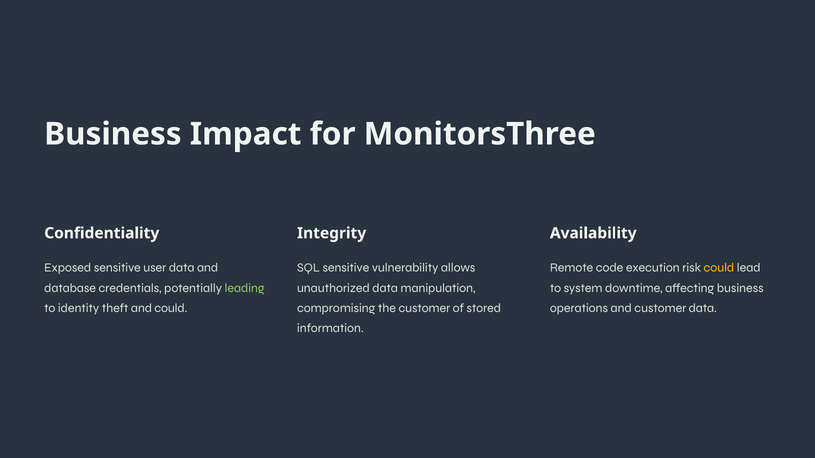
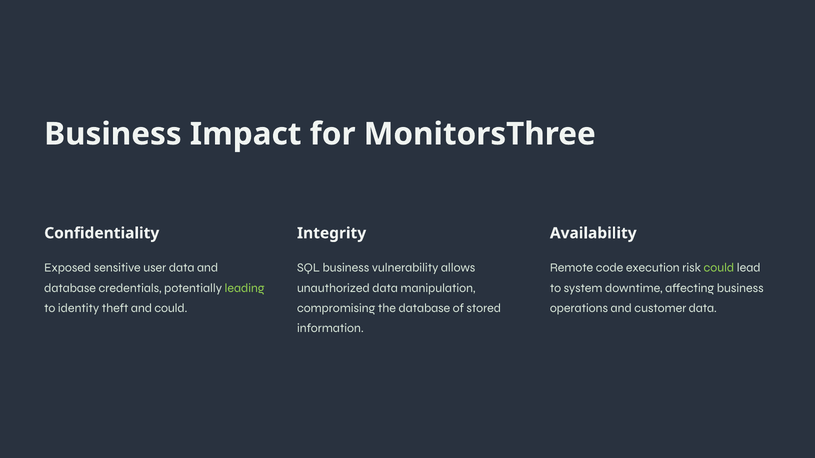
SQL sensitive: sensitive -> business
could at (719, 268) colour: yellow -> light green
the customer: customer -> database
